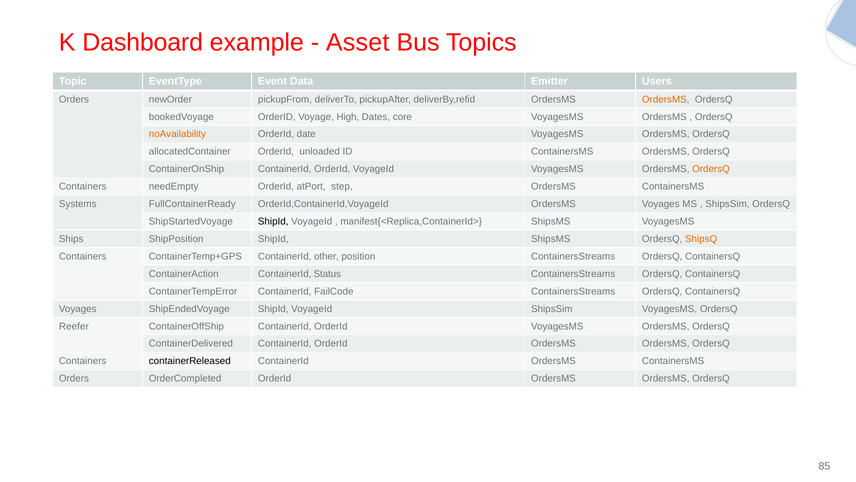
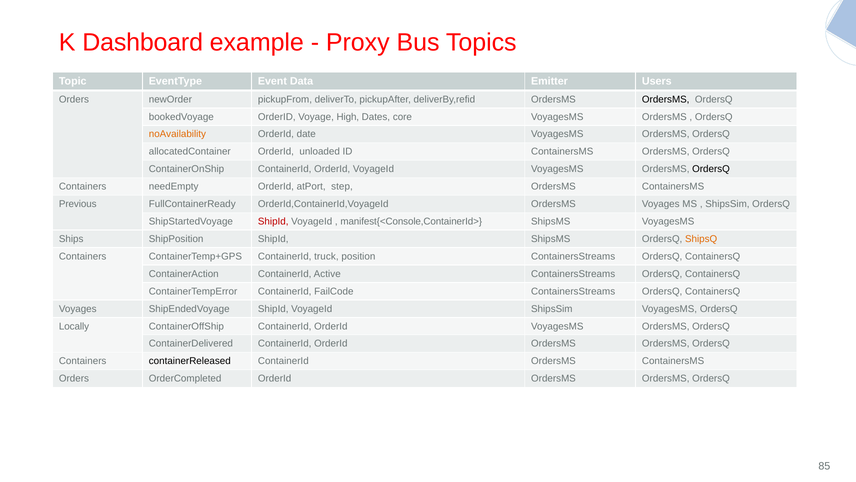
Asset: Asset -> Proxy
OrdersMS at (666, 99) colour: orange -> black
OrdersQ at (711, 169) colour: orange -> black
Systems: Systems -> Previous
ShipId at (273, 221) colour: black -> red
manifest{<Replica,ContainerId>: manifest{<Replica,ContainerId> -> manifest{<Console,ContainerId>
other: other -> truck
Status: Status -> Active
Reefer: Reefer -> Locally
